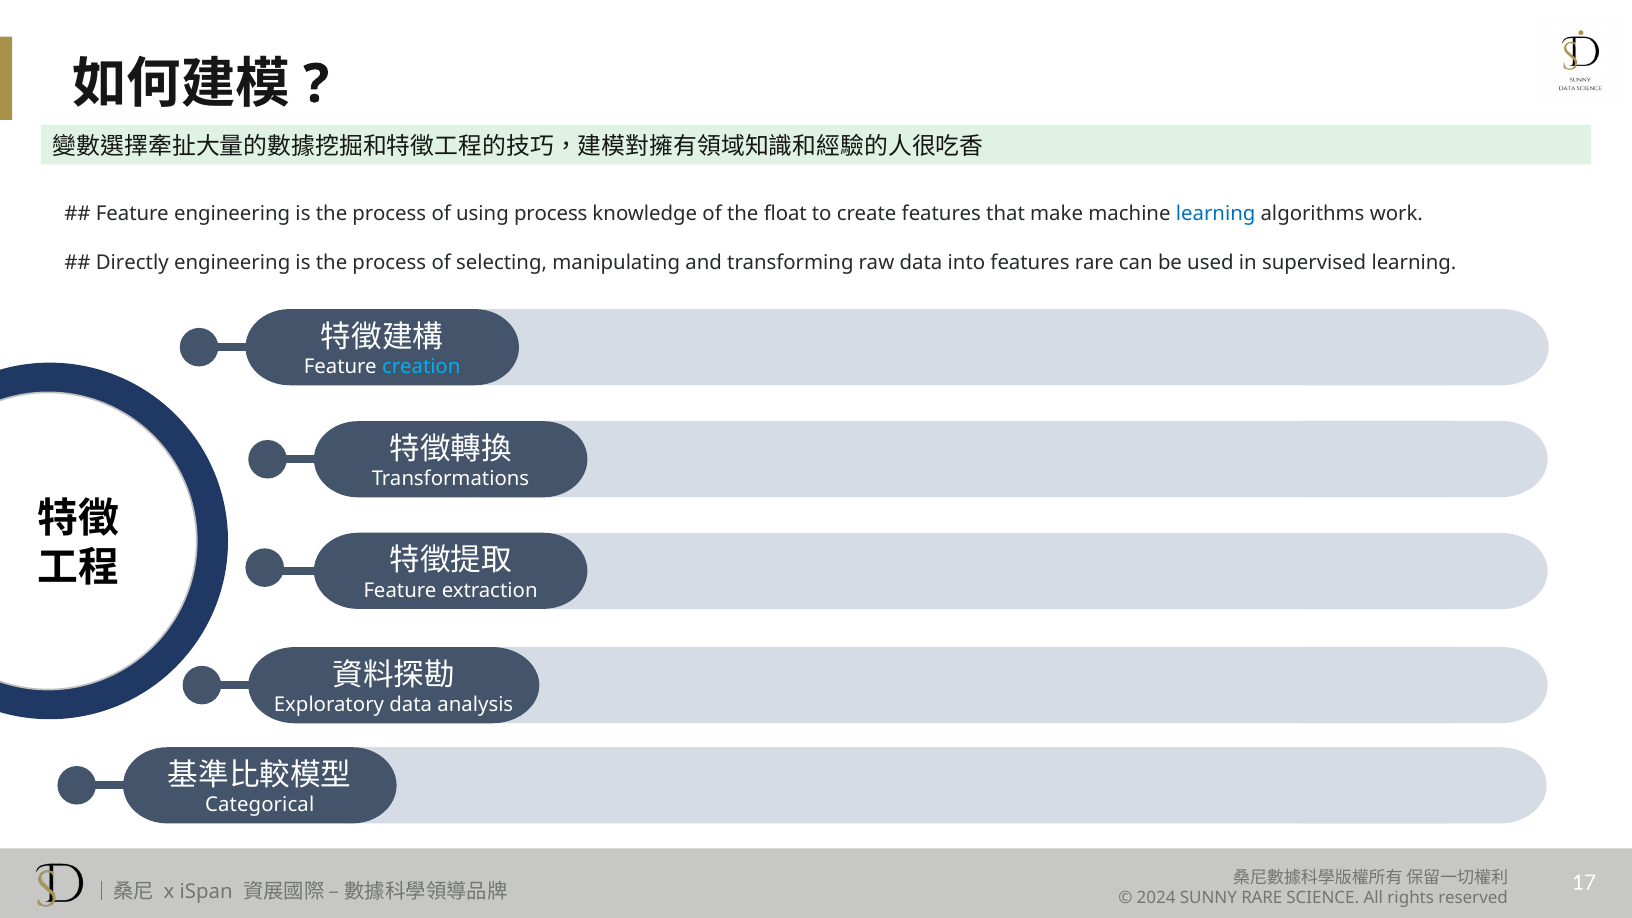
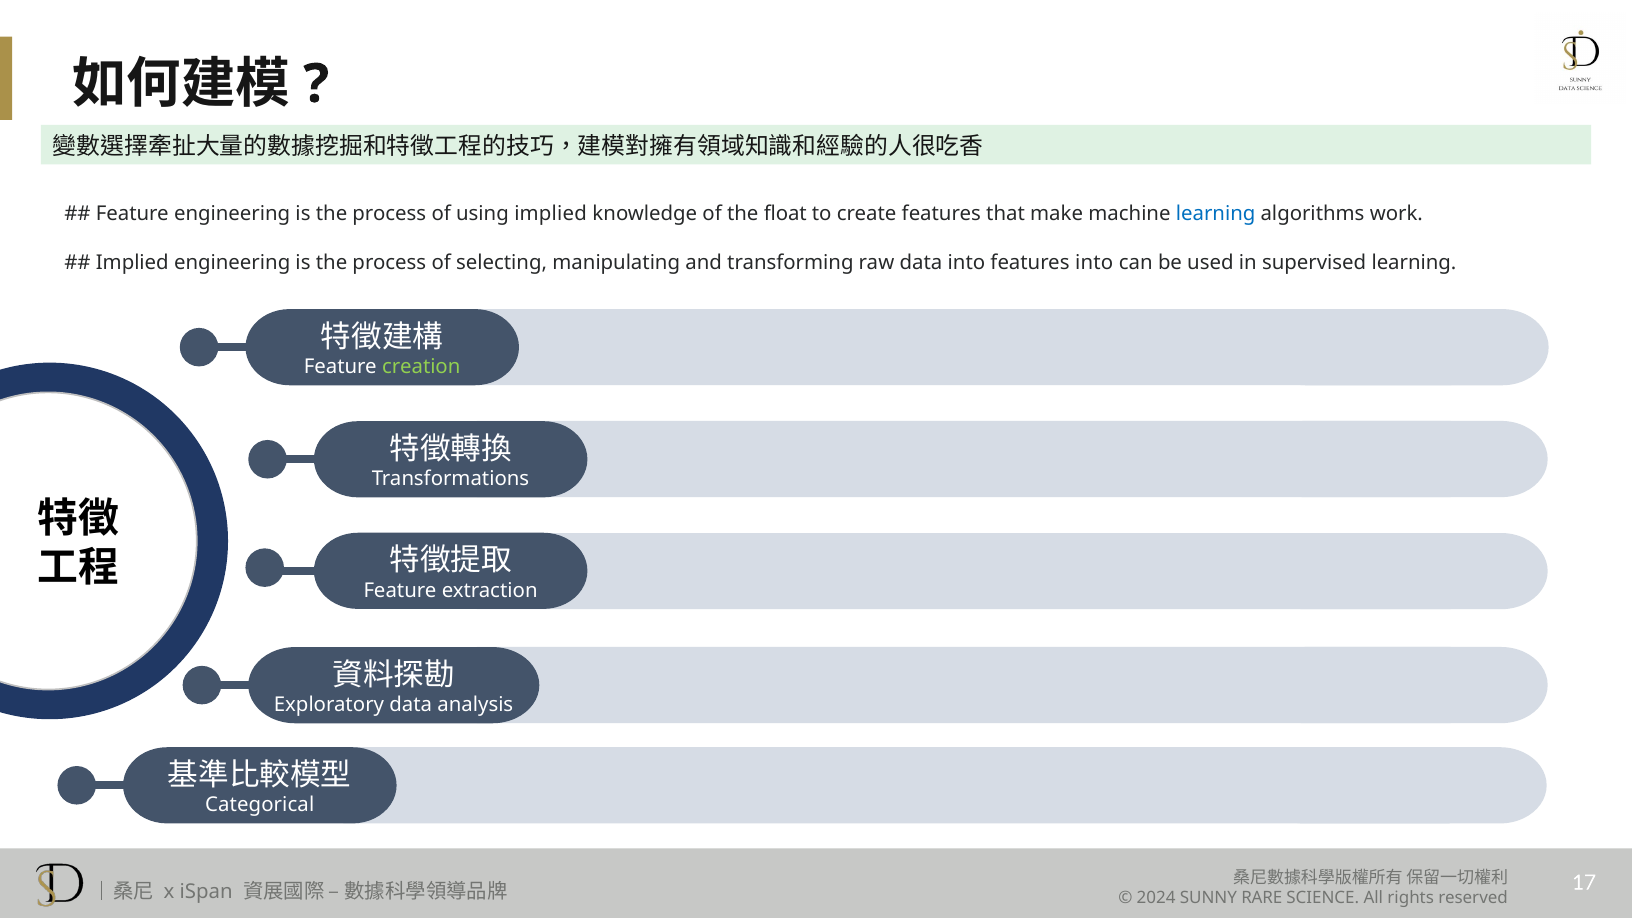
using process: process -> implied
Directly at (132, 263): Directly -> Implied
features rare: rare -> into
creation colour: light blue -> light green
